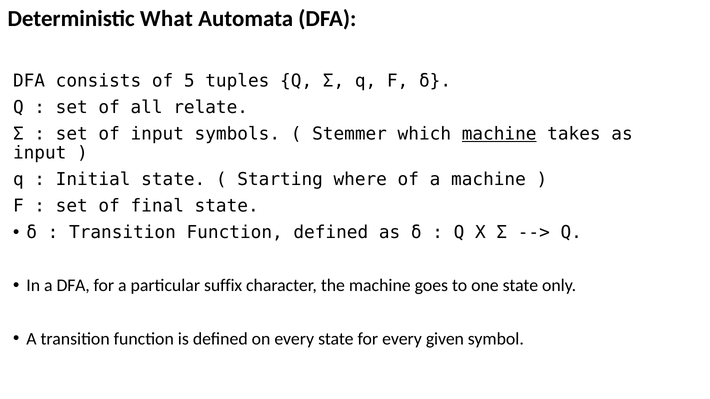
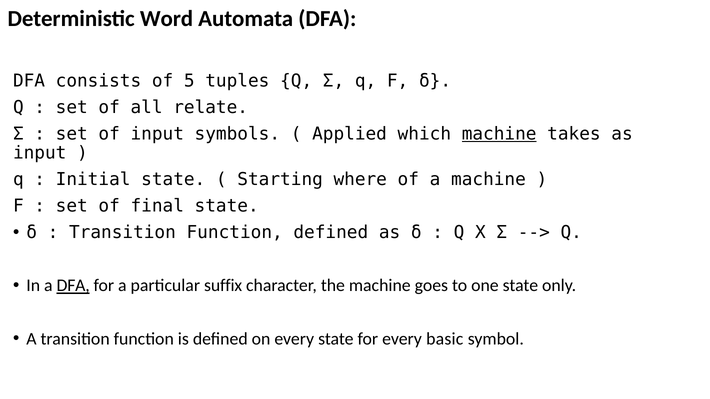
What: What -> Word
Stemmer: Stemmer -> Applied
DFA at (73, 286) underline: none -> present
given: given -> basic
